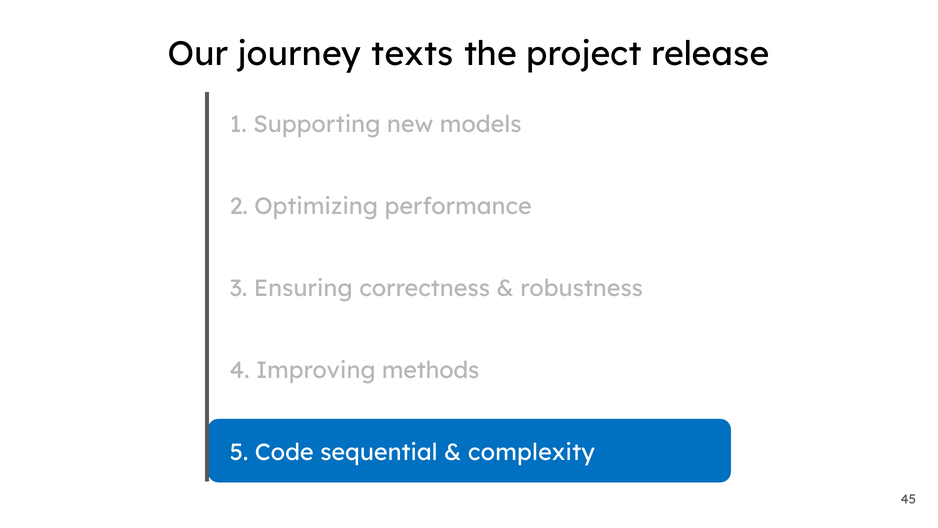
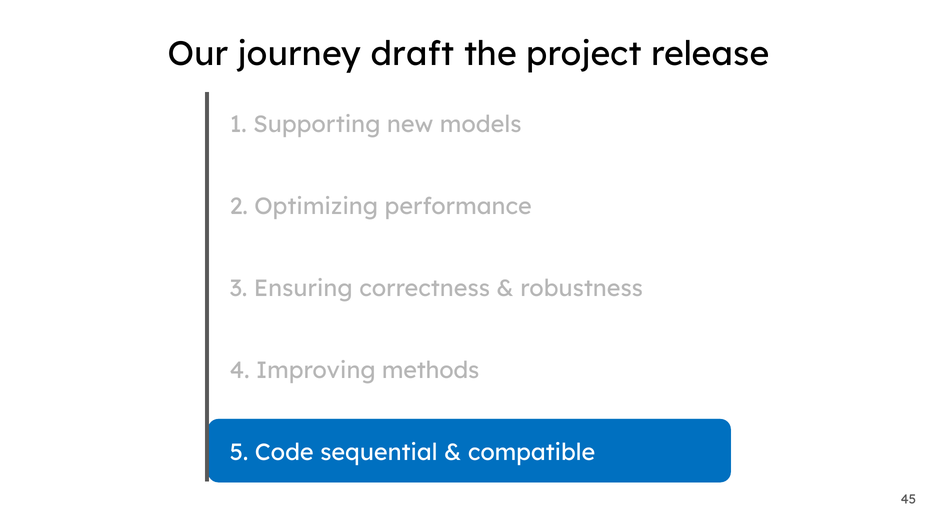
texts: texts -> draft
complexity: complexity -> compatible
